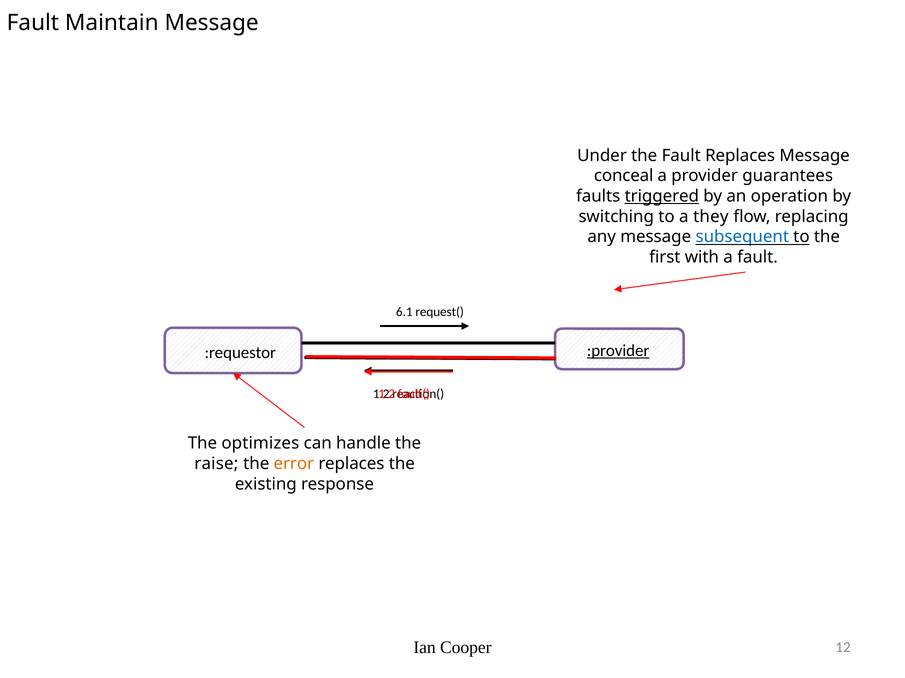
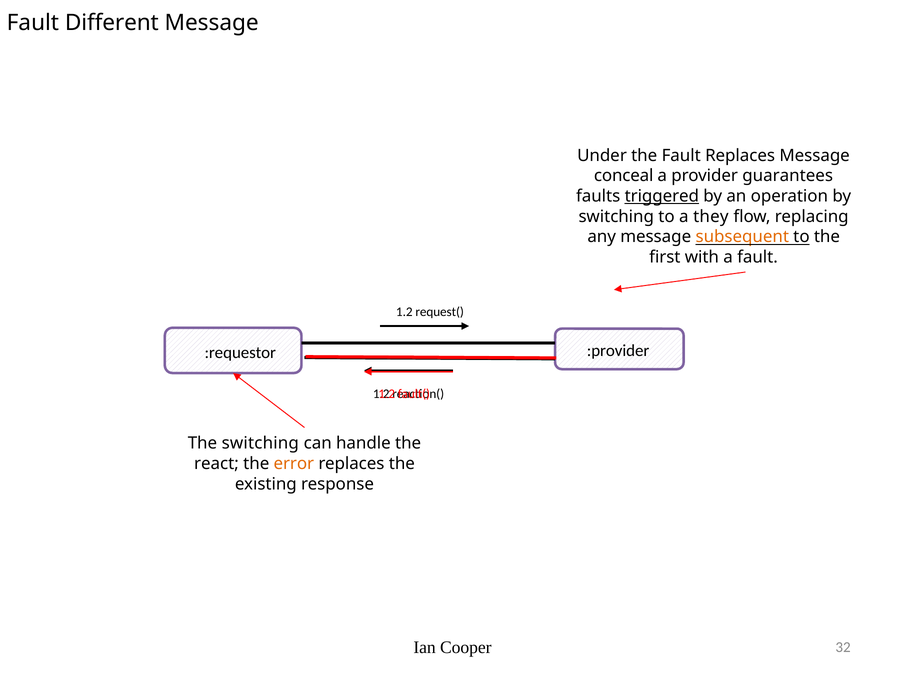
Maintain: Maintain -> Different
subsequent colour: blue -> orange
6.1 at (404, 312): 6.1 -> 1.2
:provider underline: present -> none
The optimizes: optimizes -> switching
raise: raise -> react
12: 12 -> 32
